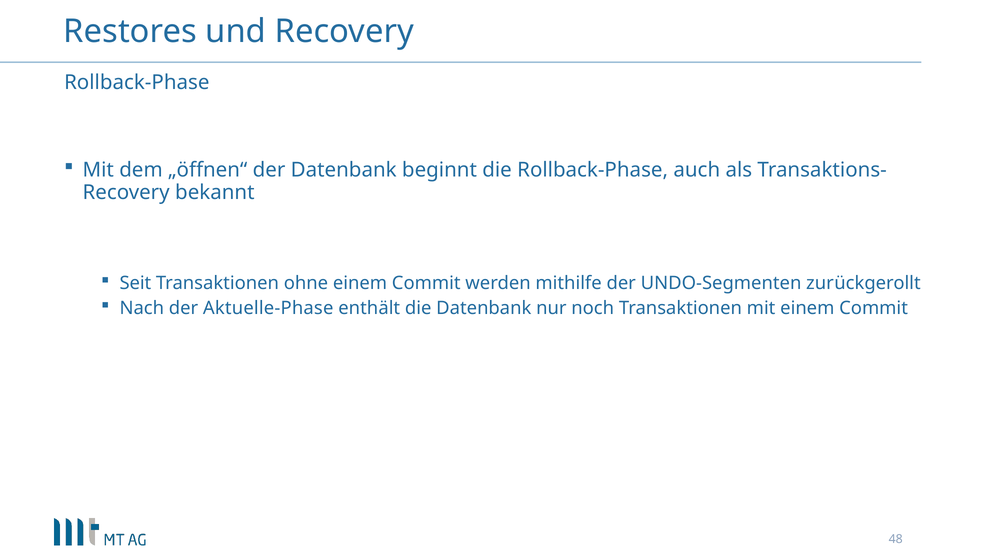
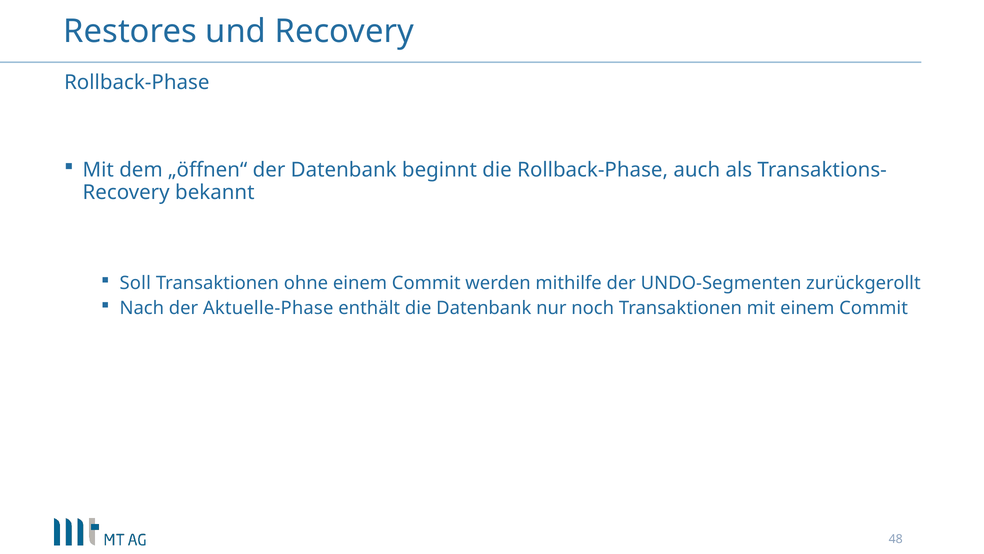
Seit: Seit -> Soll
